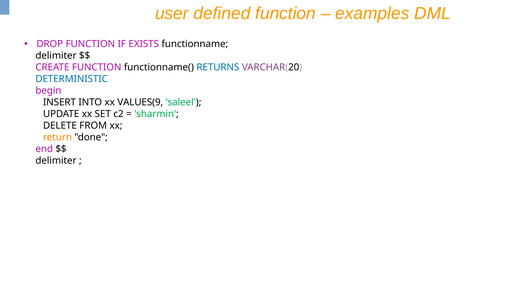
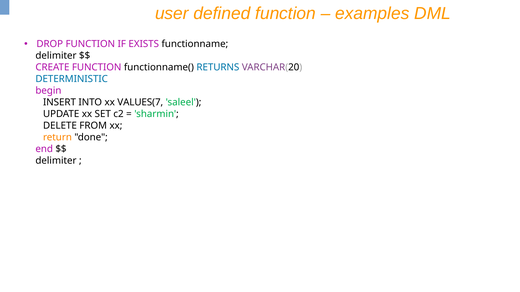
VALUES(9: VALUES(9 -> VALUES(7
